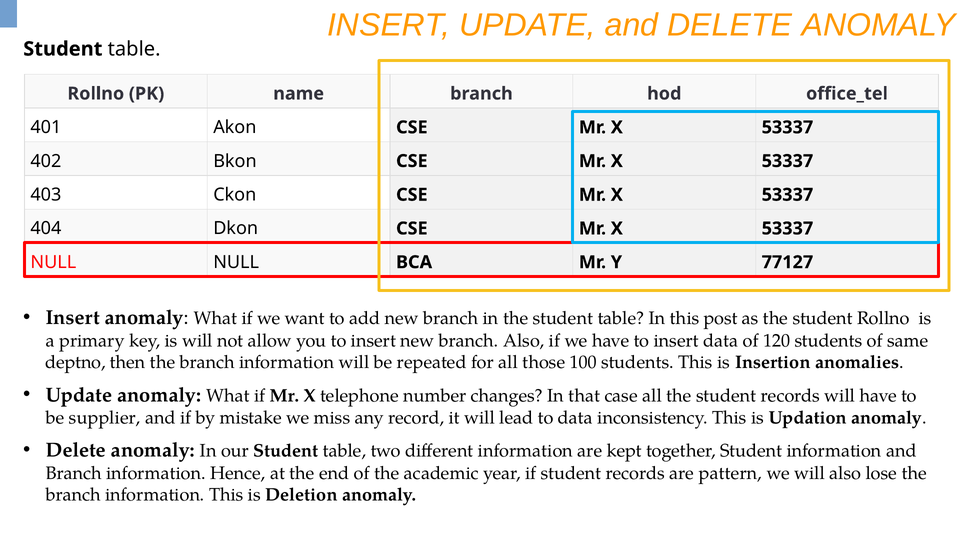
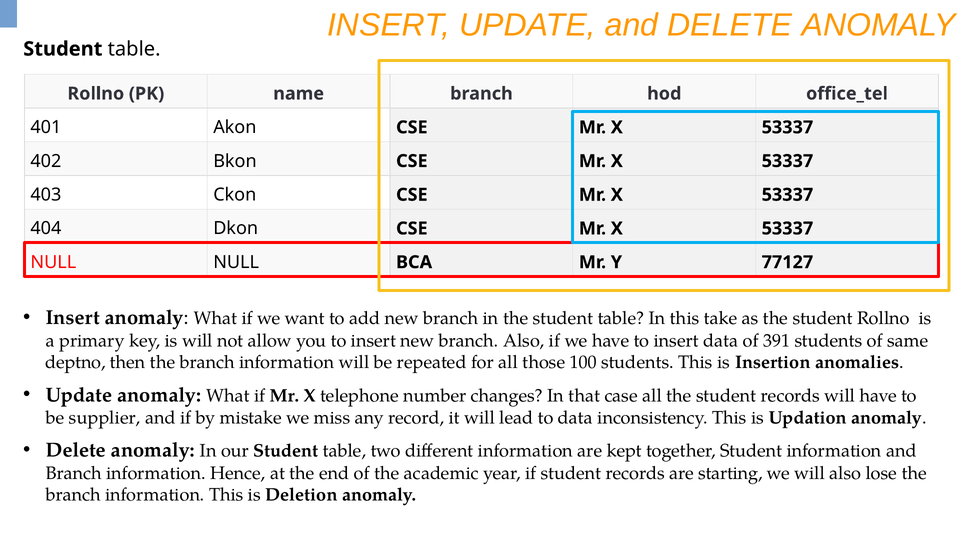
post: post -> take
120: 120 -> 391
pattern: pattern -> starting
